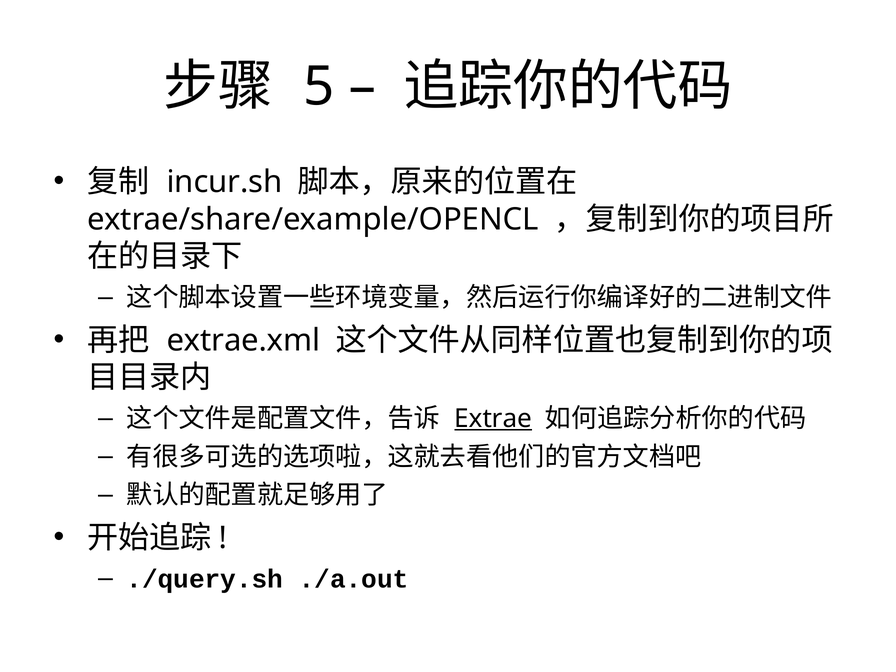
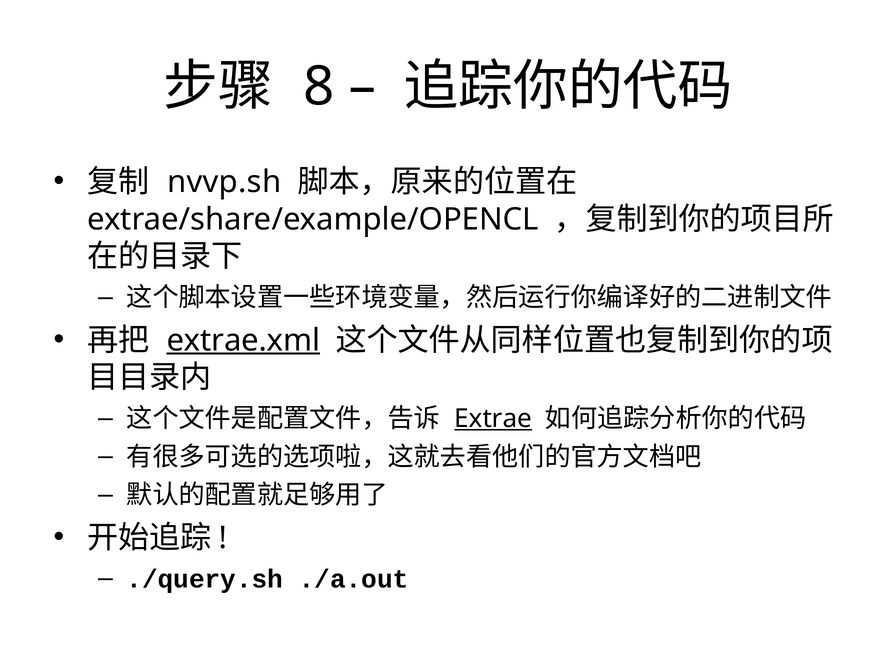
5: 5 -> 8
incur.sh: incur.sh -> nvvp.sh
extrae.xml underline: none -> present
